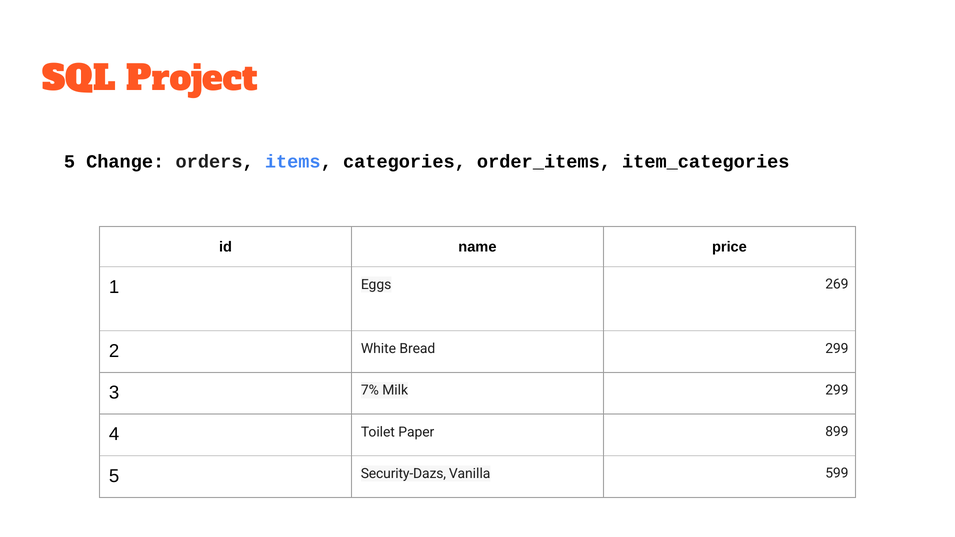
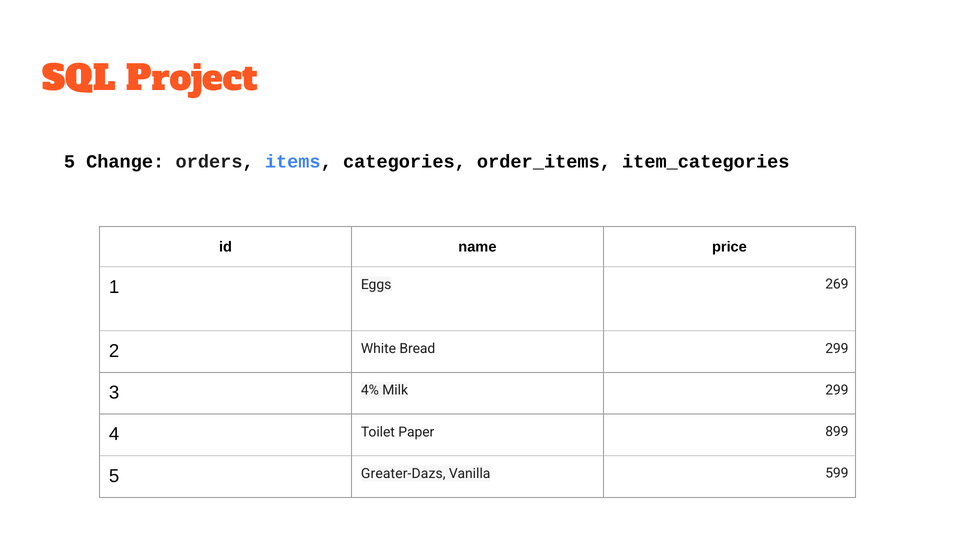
7%: 7% -> 4%
Security-Dazs: Security-Dazs -> Greater-Dazs
